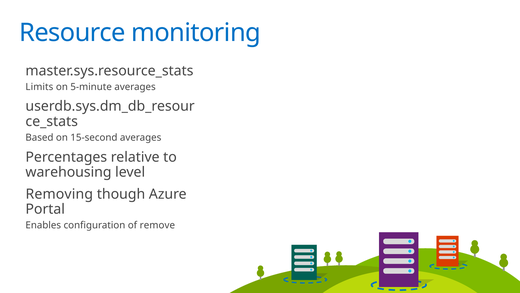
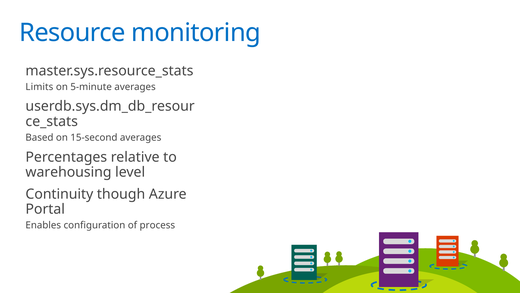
Removing: Removing -> Continuity
remove: remove -> process
